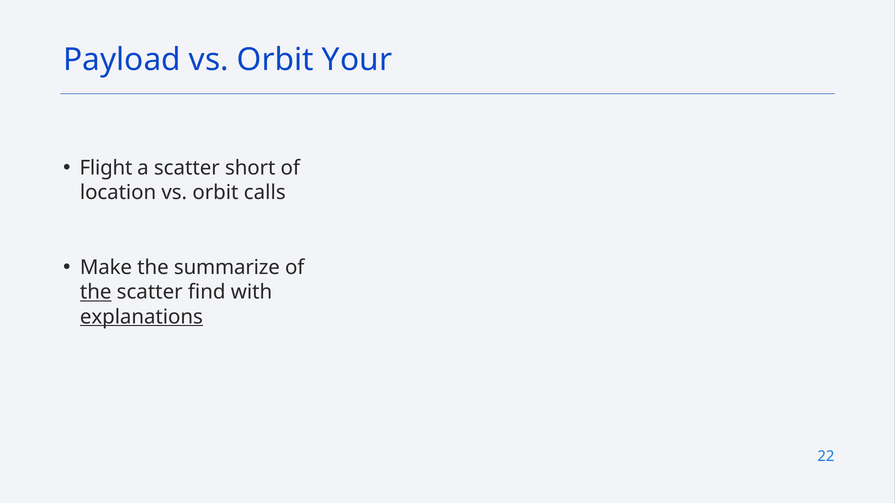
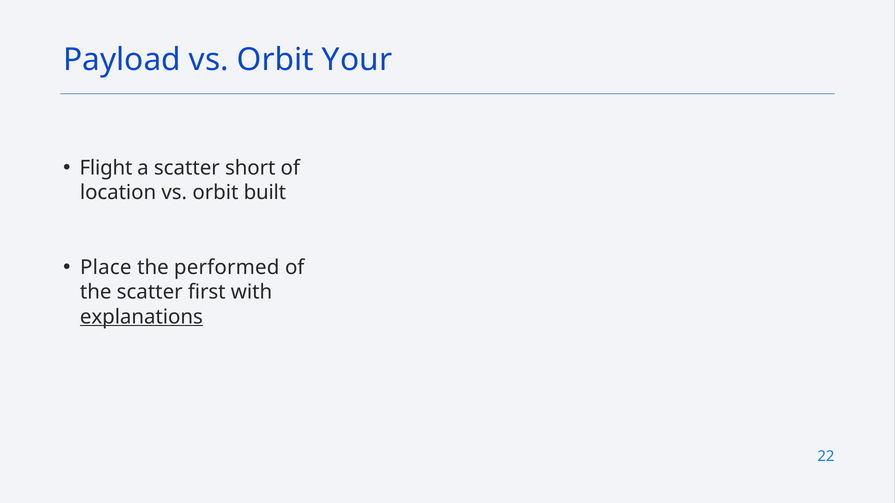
calls: calls -> built
Make: Make -> Place
summarize: summarize -> performed
the at (96, 292) underline: present -> none
find: find -> first
